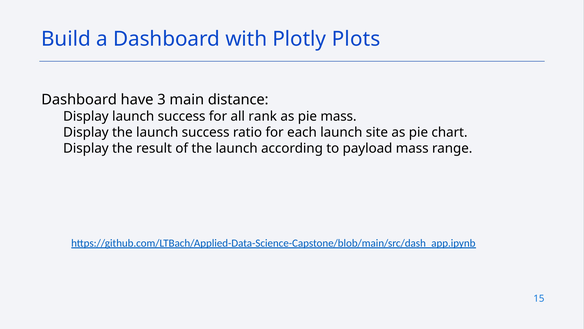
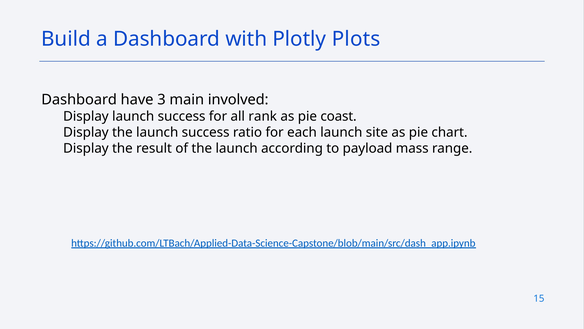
distance: distance -> involved
pie mass: mass -> coast
